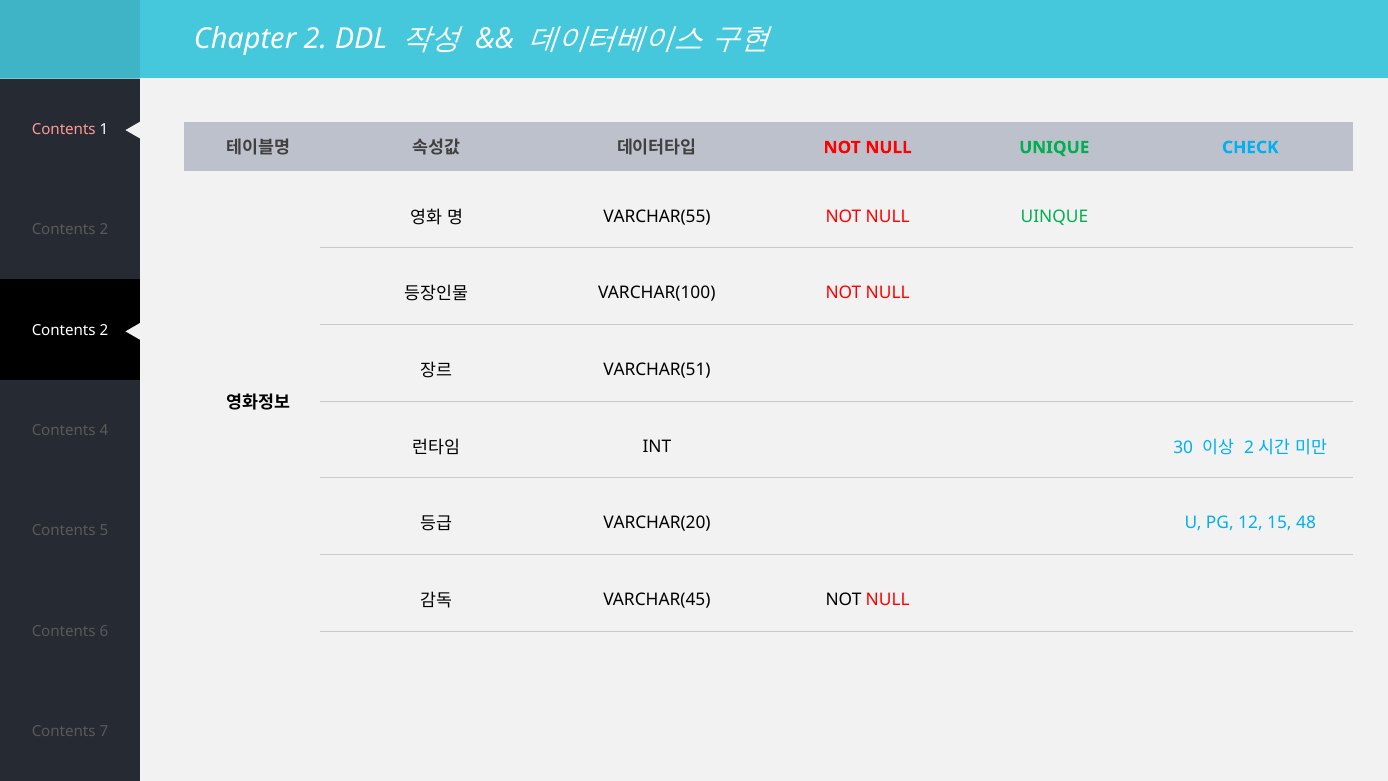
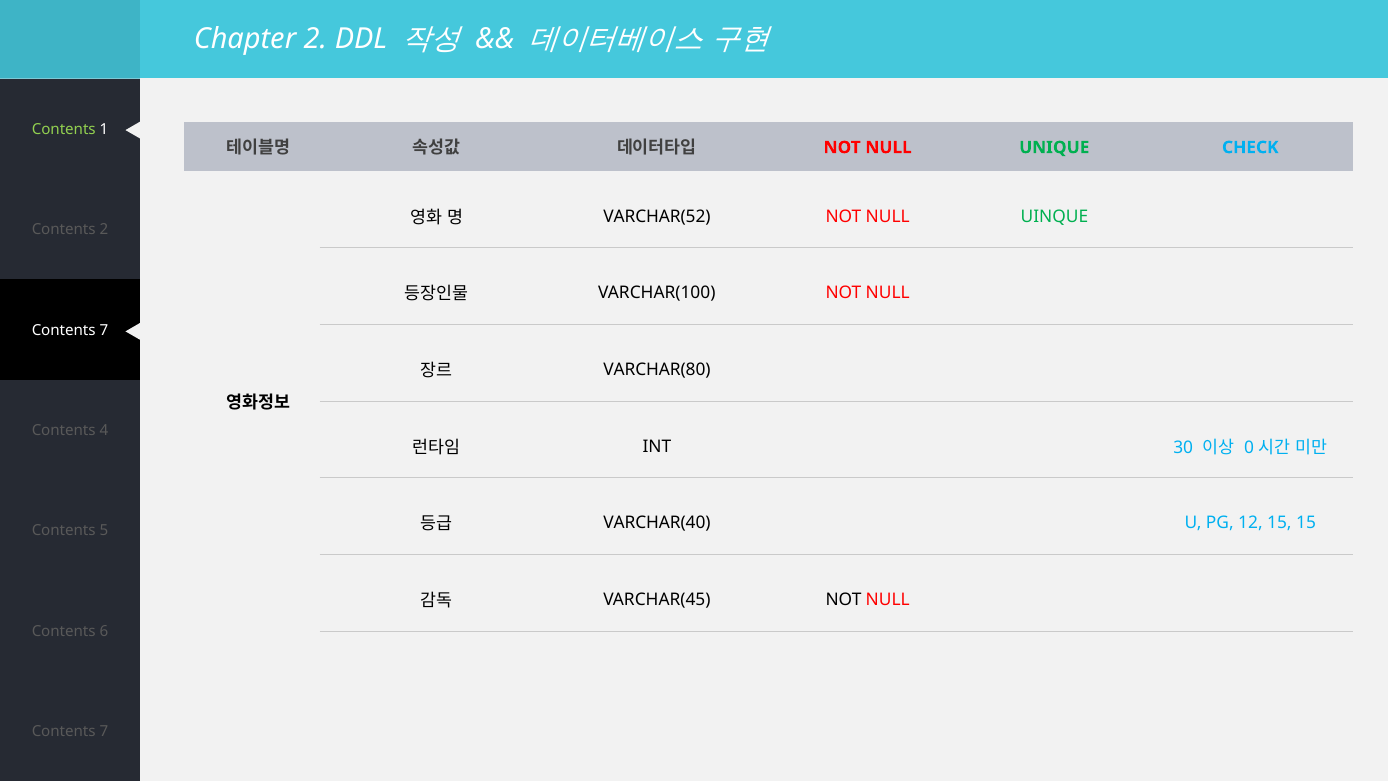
Contents at (64, 130) colour: pink -> light green
VARCHAR(55: VARCHAR(55 -> VARCHAR(52
2 at (104, 330): 2 -> 7
VARCHAR(51: VARCHAR(51 -> VARCHAR(80
2 at (1249, 447): 2 -> 0
VARCHAR(20: VARCHAR(20 -> VARCHAR(40
15 48: 48 -> 15
